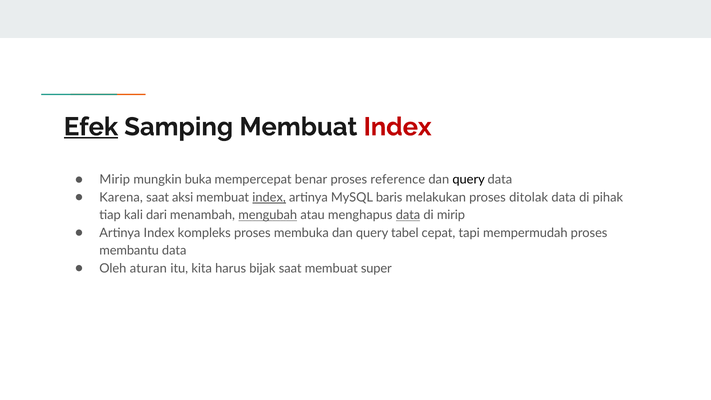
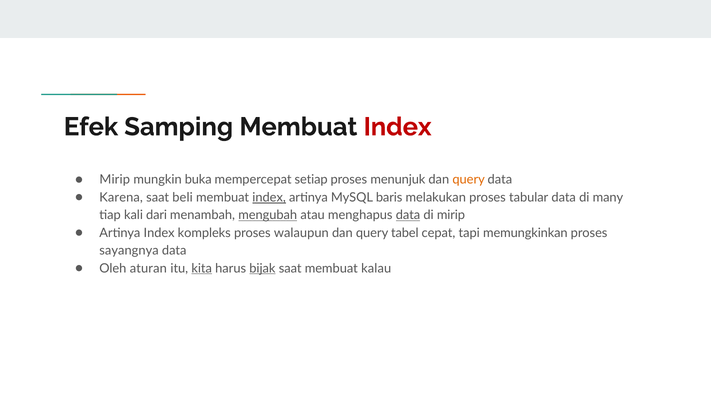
Efek underline: present -> none
benar: benar -> setiap
reference: reference -> menunjuk
query at (469, 180) colour: black -> orange
aksi: aksi -> beli
ditolak: ditolak -> tabular
pihak: pihak -> many
membuka: membuka -> walaupun
mempermudah: mempermudah -> memungkinkan
membantu: membantu -> sayangnya
kita underline: none -> present
bijak underline: none -> present
super: super -> kalau
